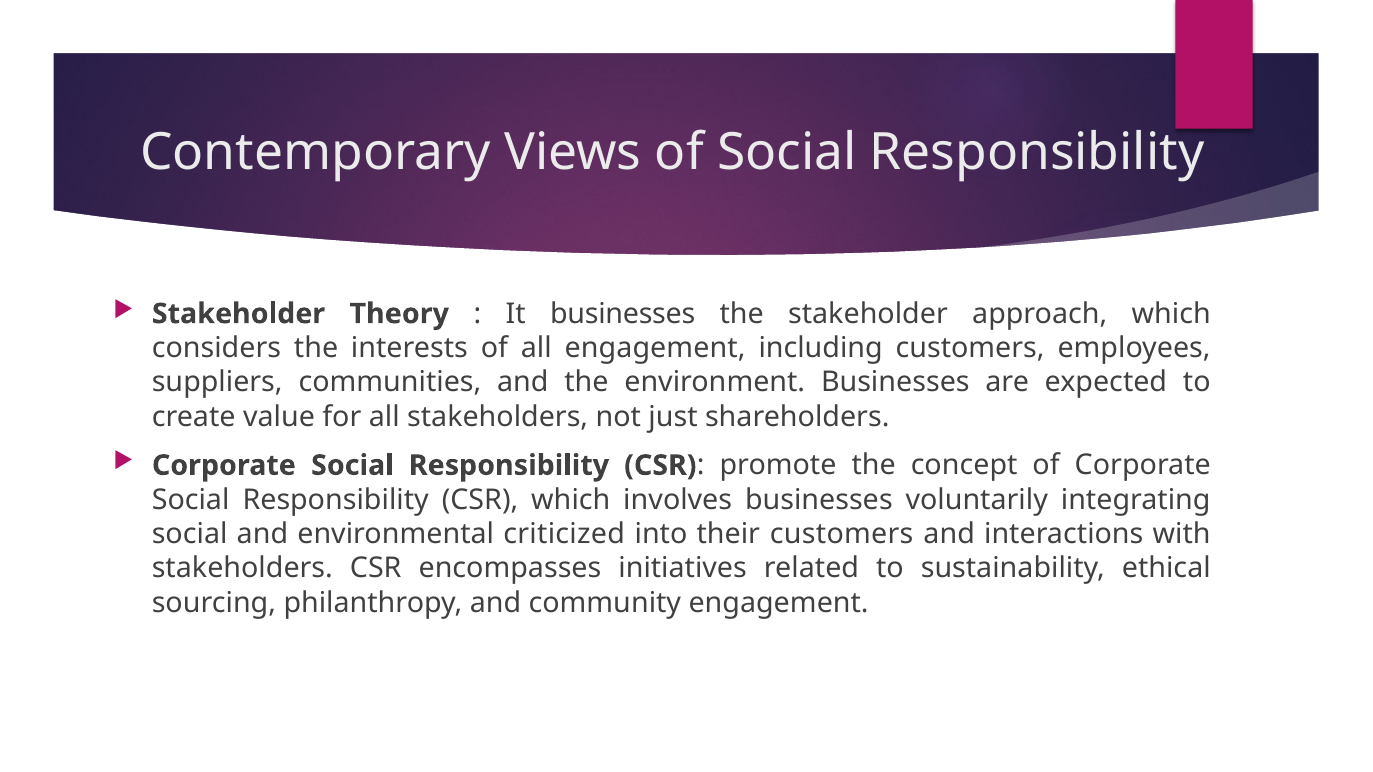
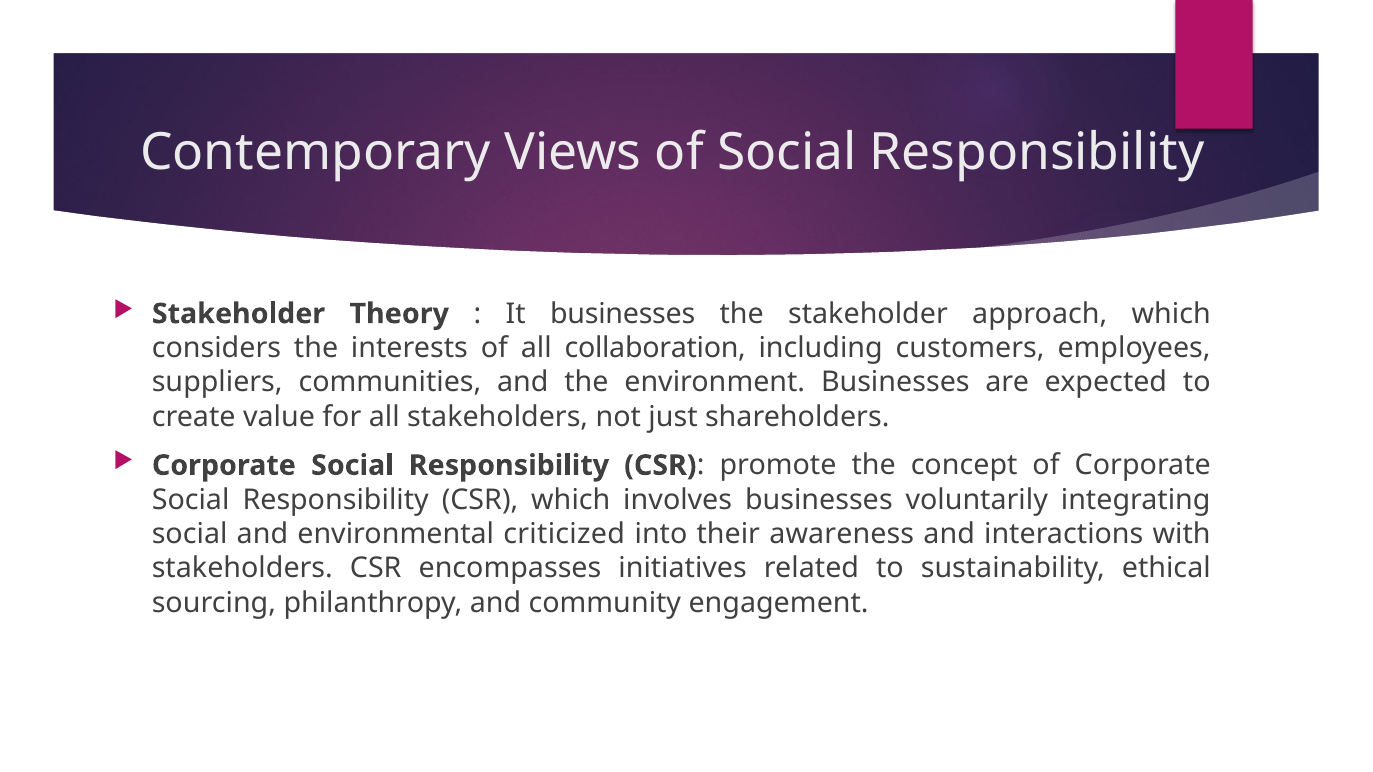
all engagement: engagement -> collaboration
their customers: customers -> awareness
